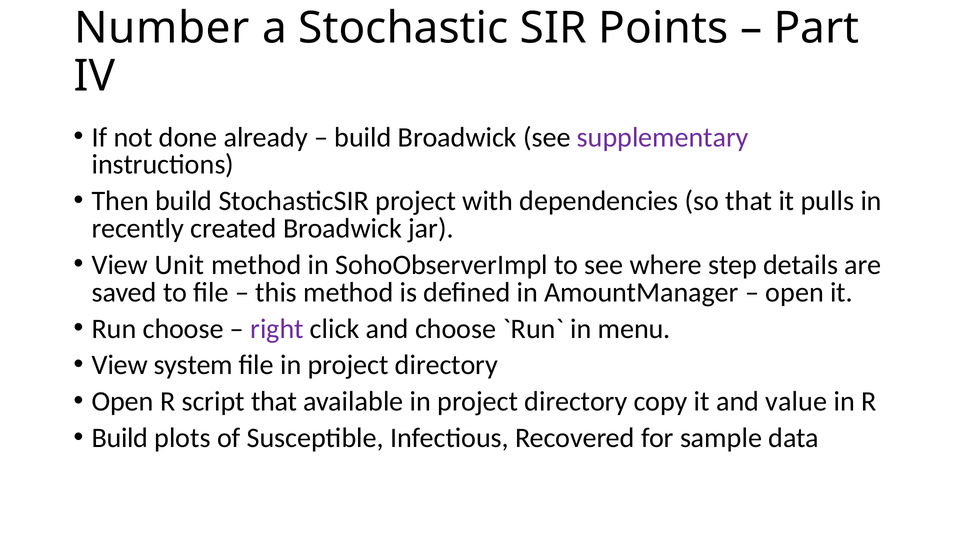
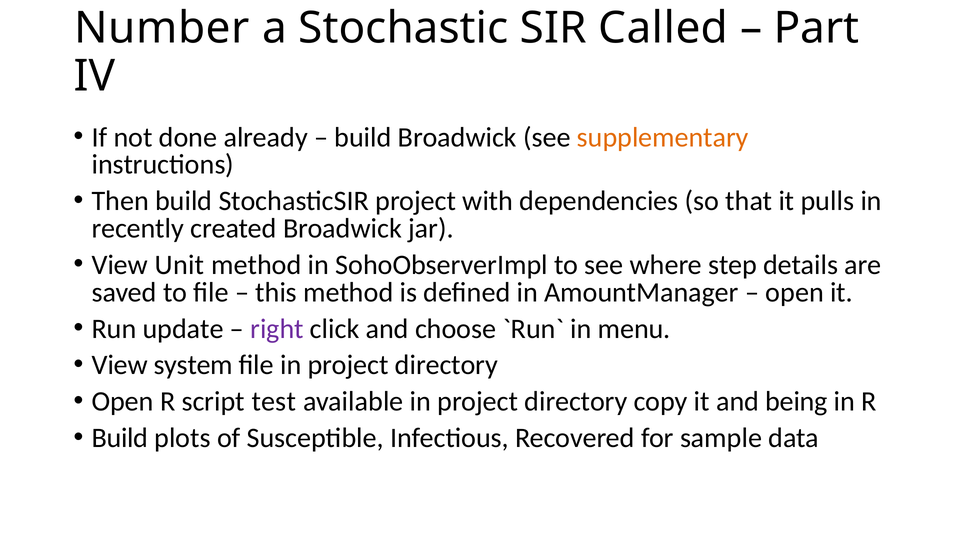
Points: Points -> Called
supplementary colour: purple -> orange
Run choose: choose -> update
script that: that -> test
value: value -> being
